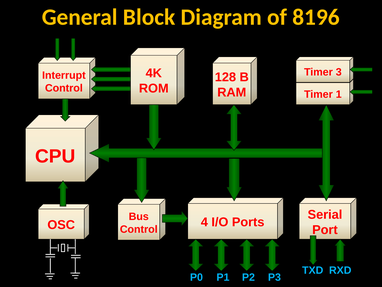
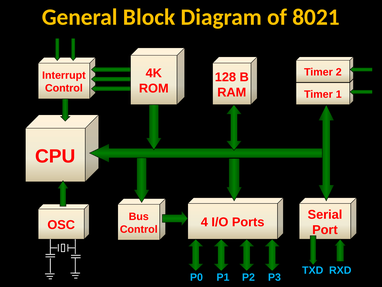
8196: 8196 -> 8021
3: 3 -> 2
